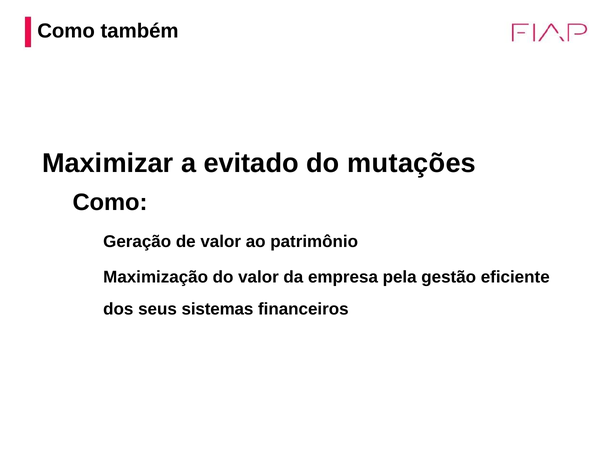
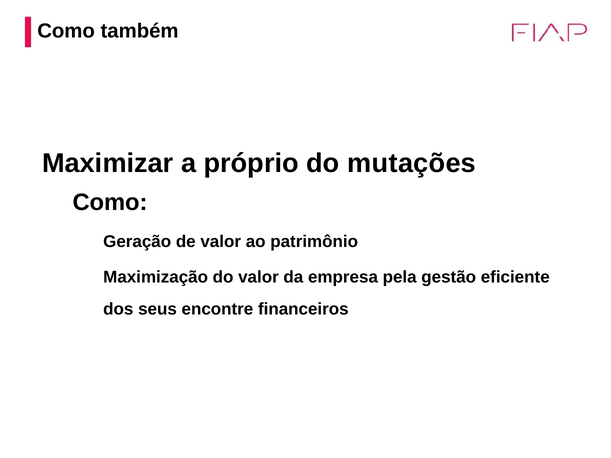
evitado: evitado -> próprio
sistemas: sistemas -> encontre
